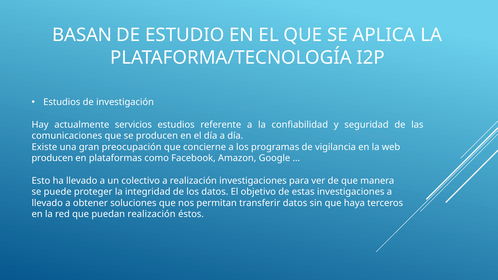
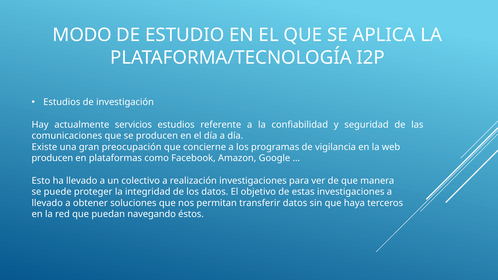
BASAN: BASAN -> MODO
puedan realización: realización -> navegando
